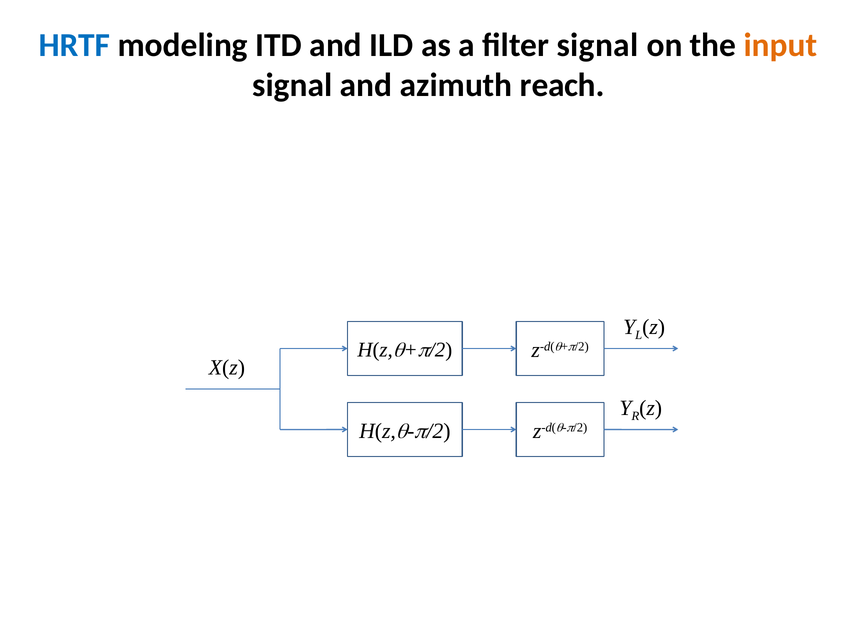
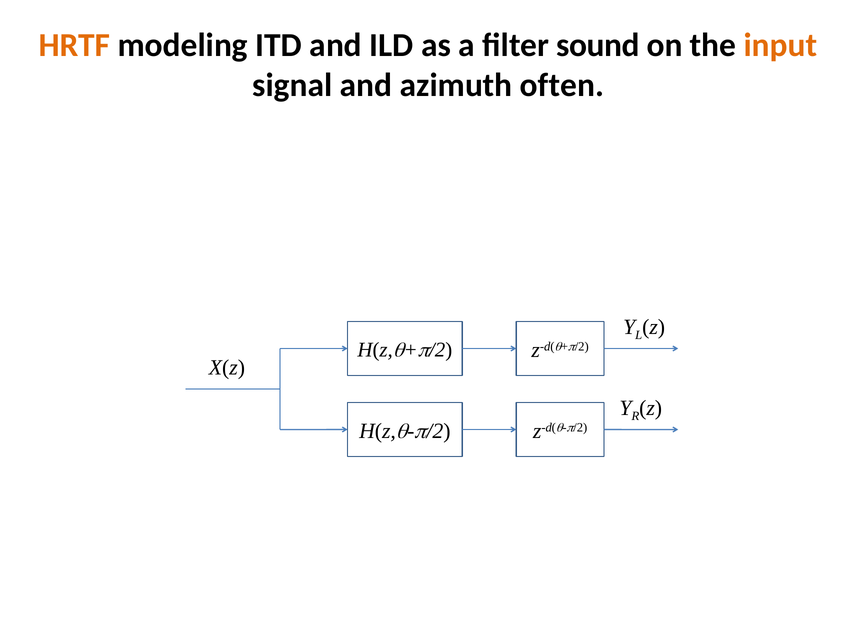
HRTF colour: blue -> orange
filter signal: signal -> sound
reach: reach -> often
